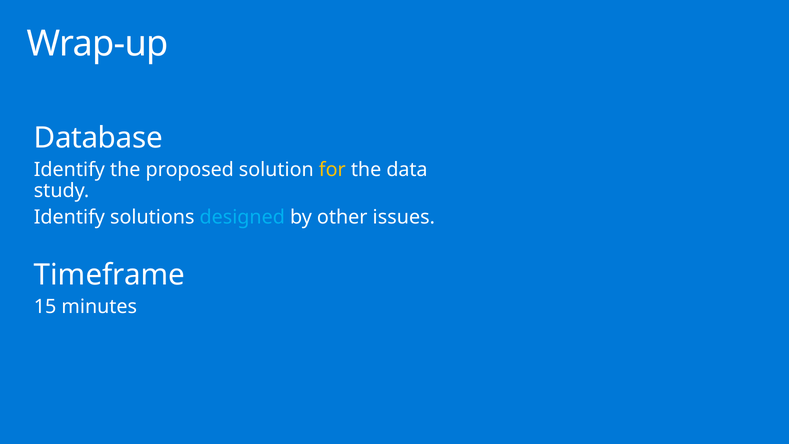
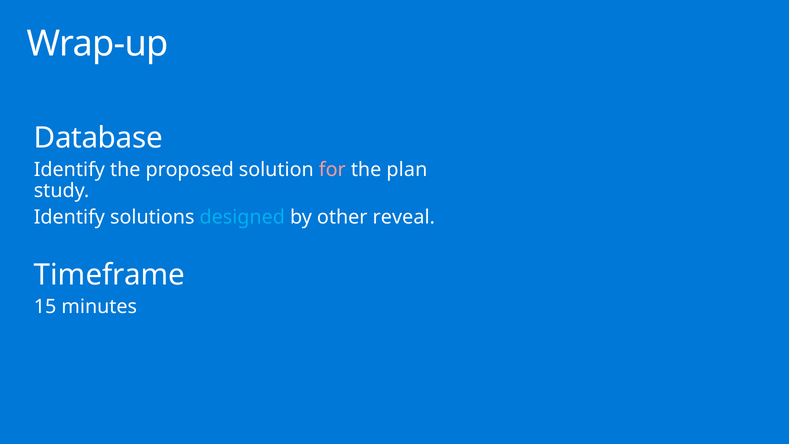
for colour: yellow -> pink
data: data -> plan
issues: issues -> reveal
